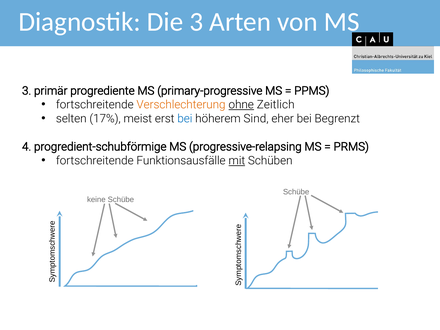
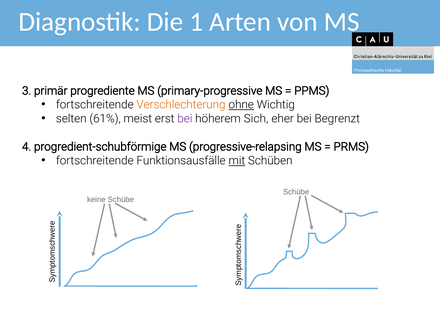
Die 3: 3 -> 1
Zeitlich: Zeitlich -> Wichtig
17%: 17% -> 61%
bei at (185, 119) colour: blue -> purple
Sind: Sind -> Sich
